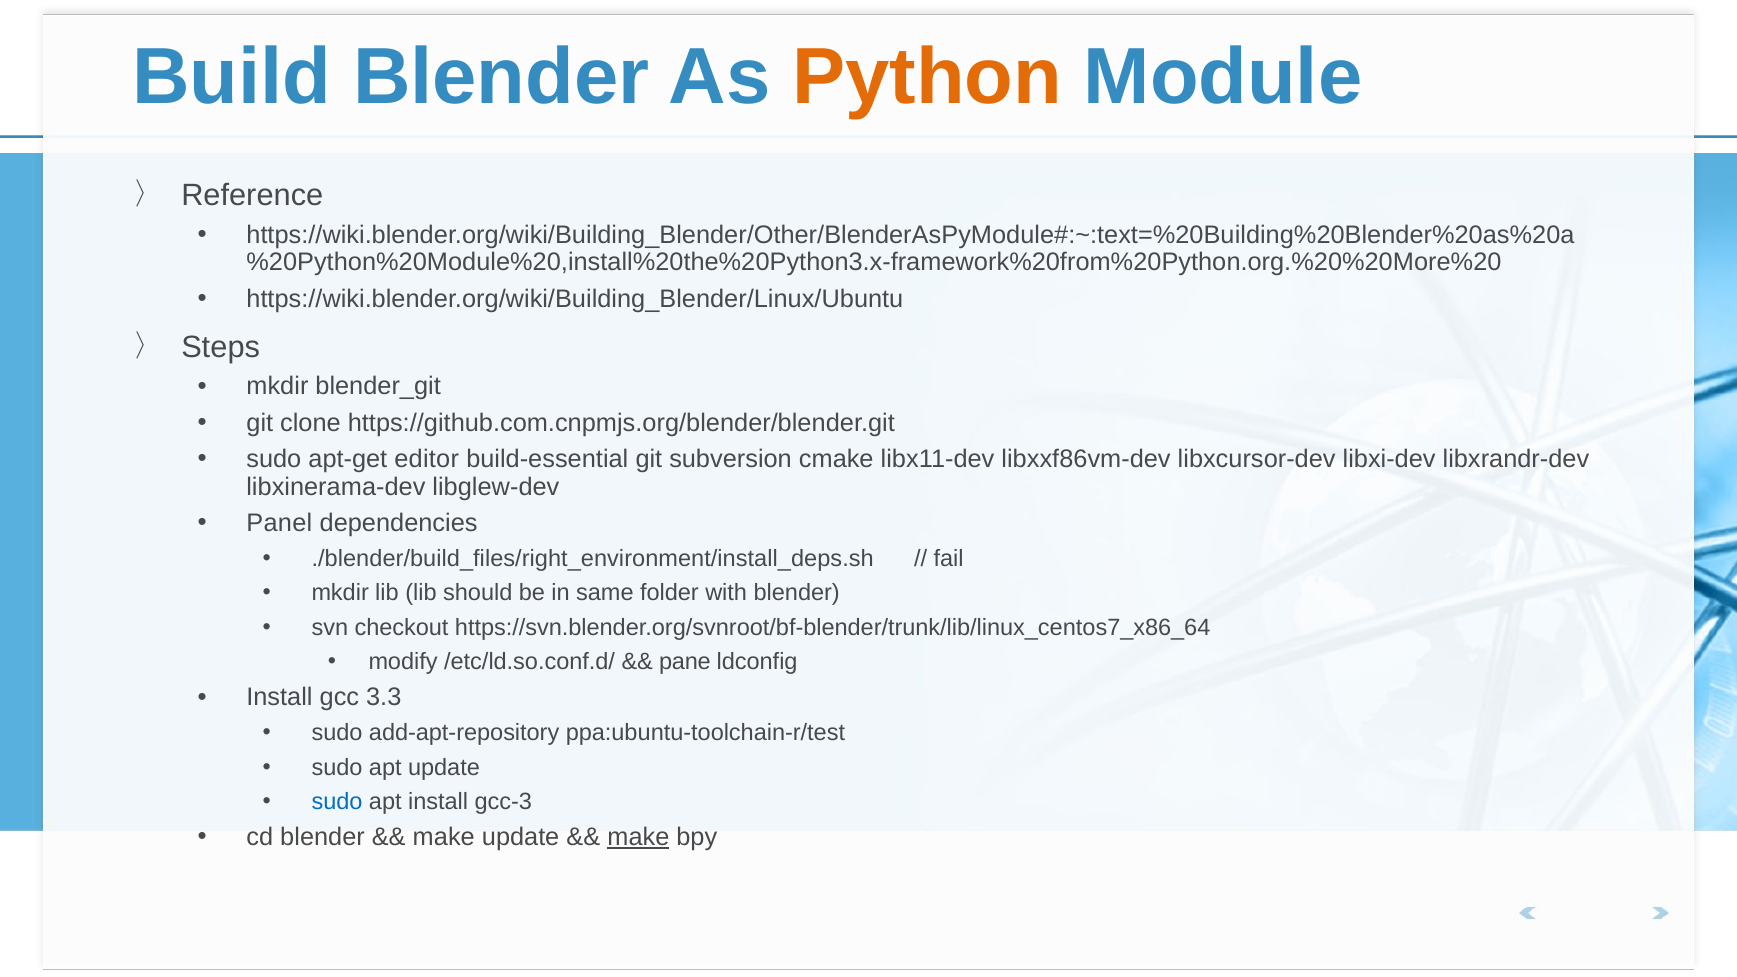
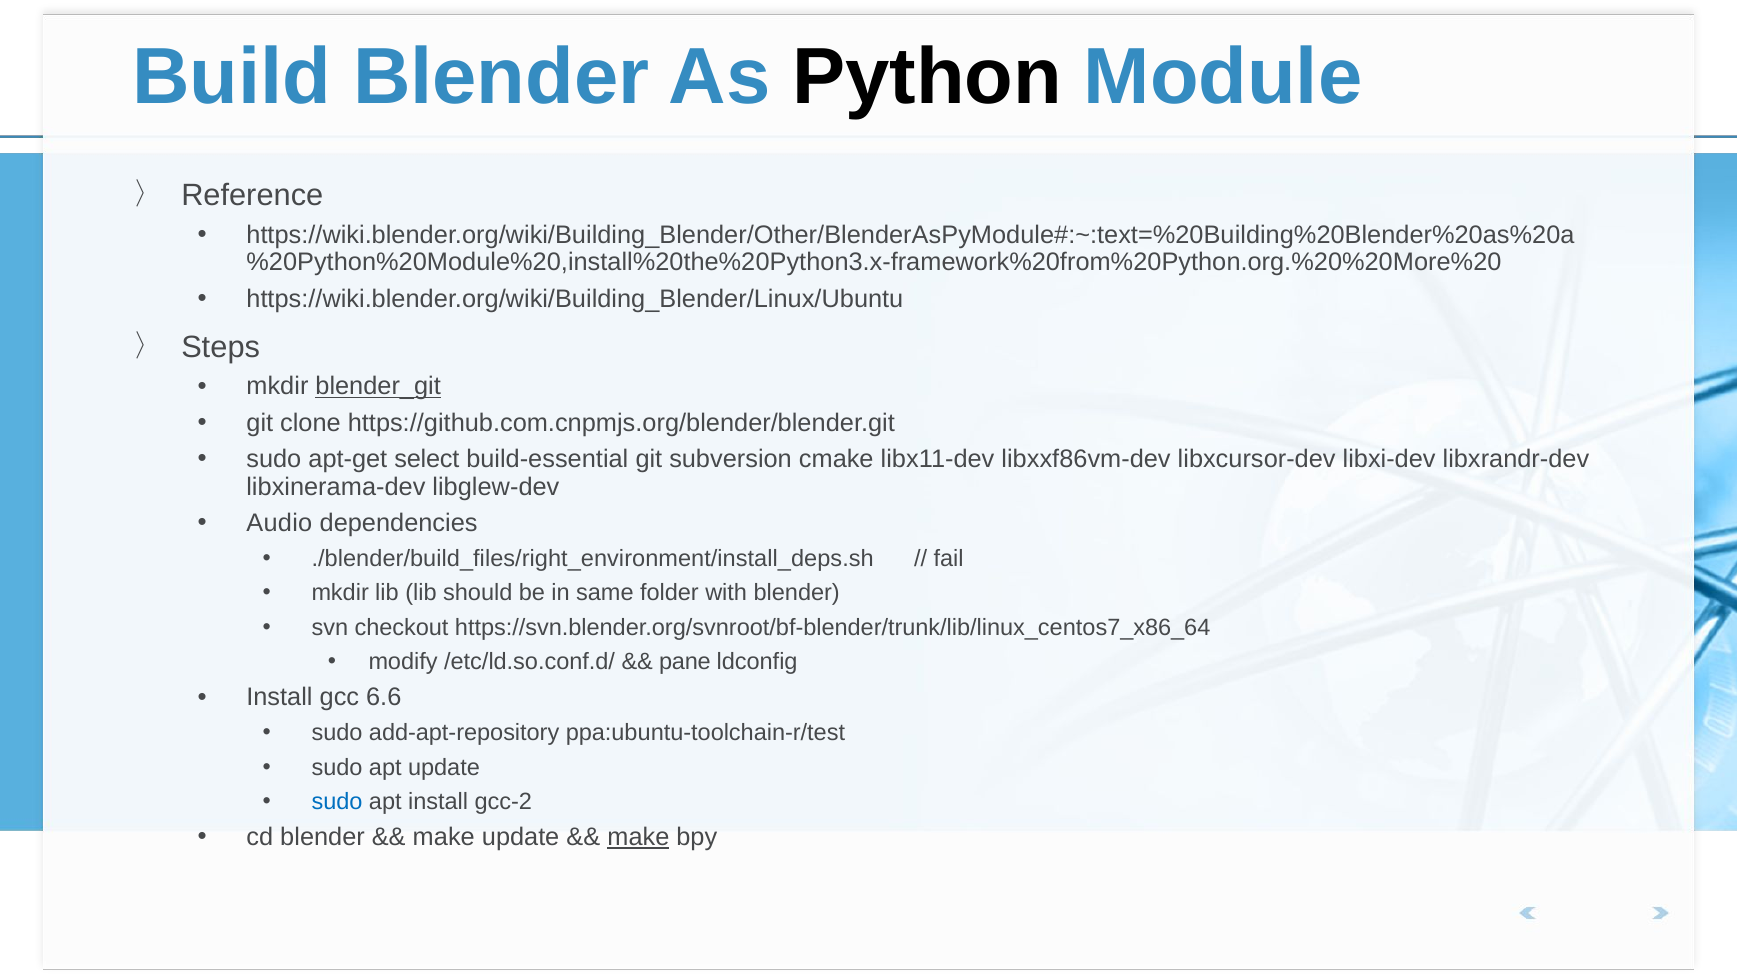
Python colour: orange -> black
blender_git underline: none -> present
editor: editor -> select
Panel: Panel -> Audio
3.3: 3.3 -> 6.6
gcc-3: gcc-3 -> gcc-2
